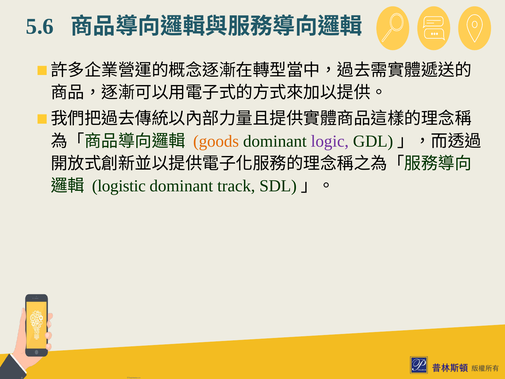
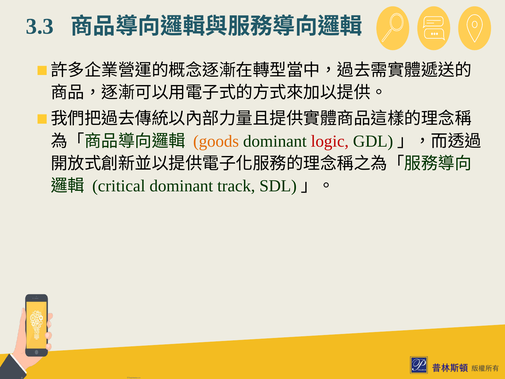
5.6: 5.6 -> 3.3
logic colour: purple -> red
logistic: logistic -> critical
